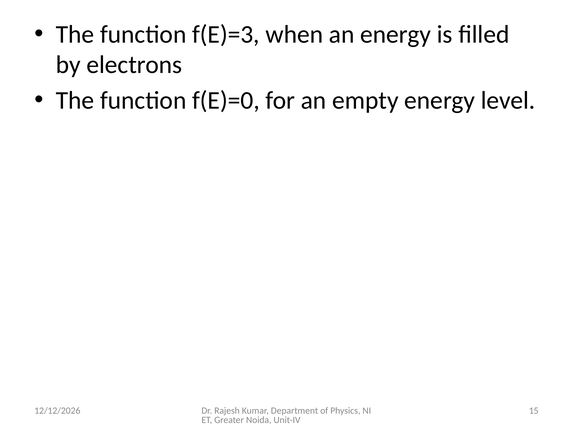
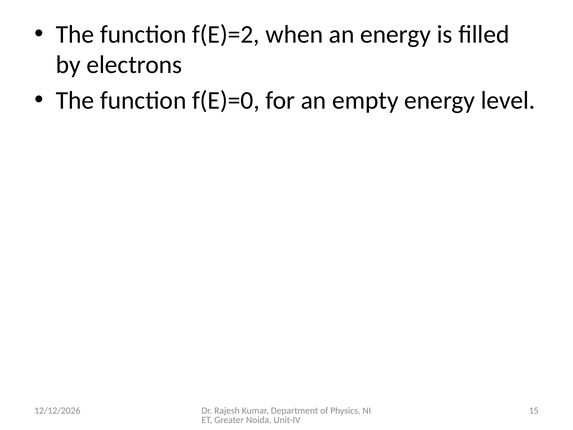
f(E)=3: f(E)=3 -> f(E)=2
